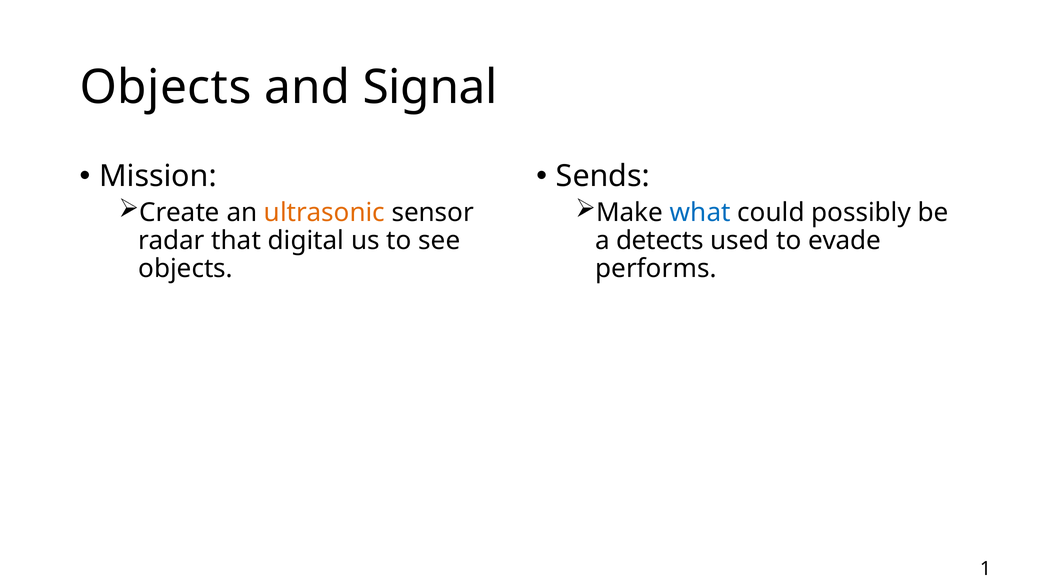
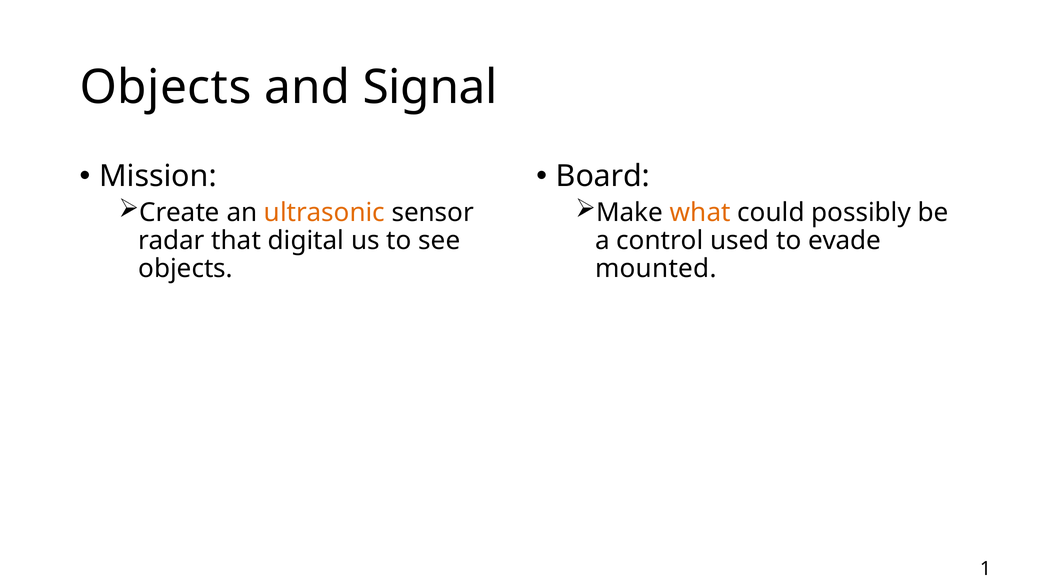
Sends: Sends -> Board
what colour: blue -> orange
detects: detects -> control
performs: performs -> mounted
